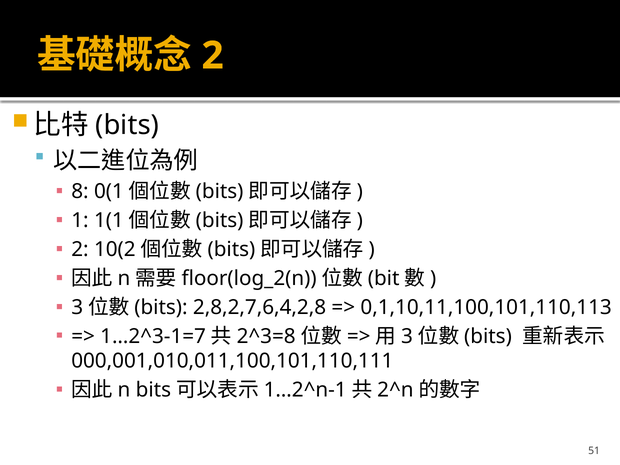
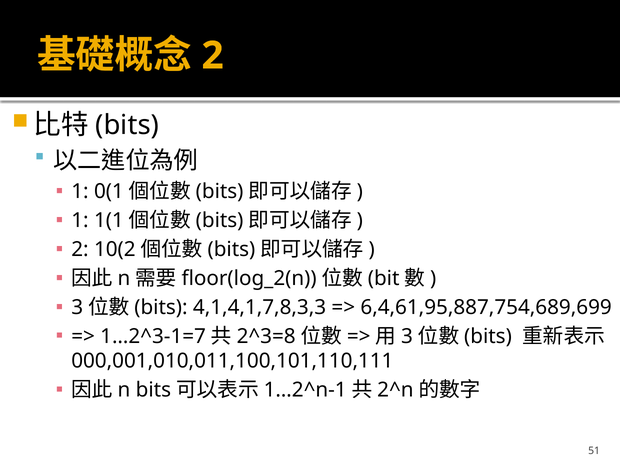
8 at (80, 192): 8 -> 1
2,8,2,7,6,4,2,8: 2,8,2,7,6,4,2,8 -> 4,1,4,1,7,8,3,3
0,1,10,11,100,101,110,113: 0,1,10,11,100,101,110,113 -> 6,4,61,95,887,754,689,699
